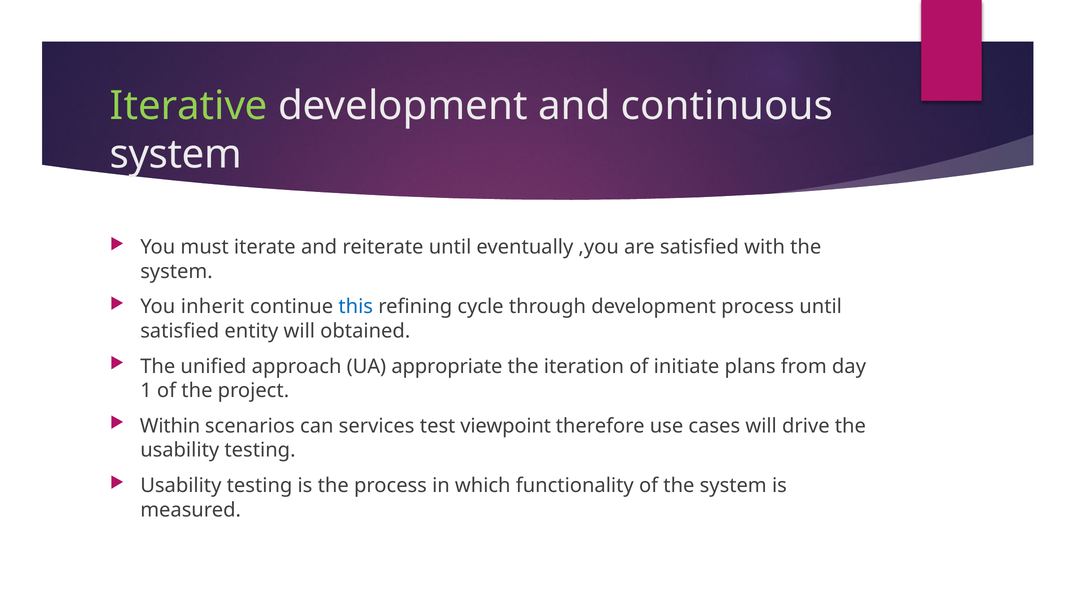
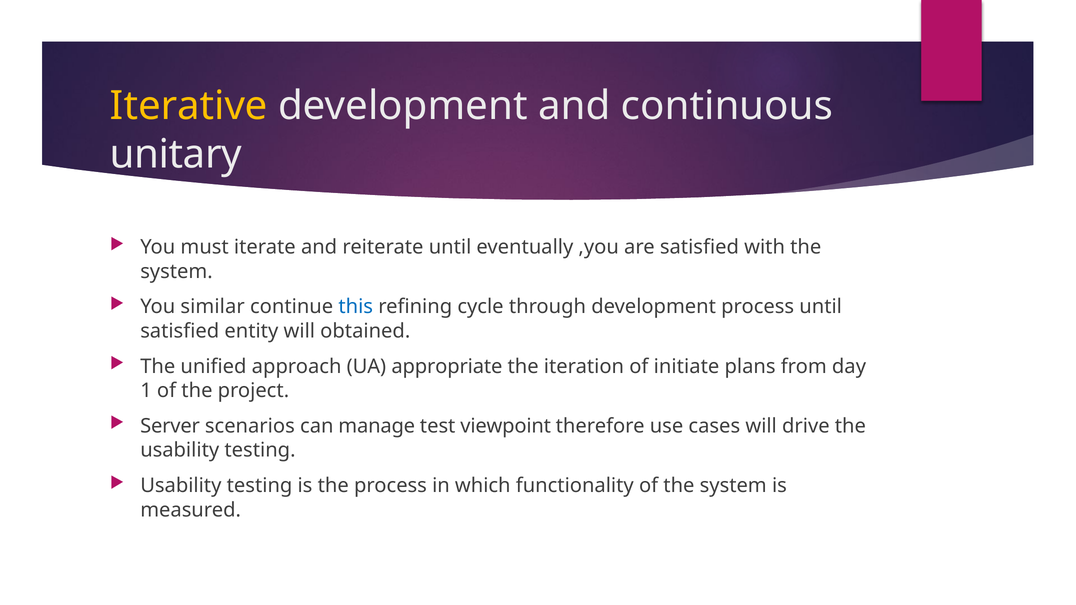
Iterative colour: light green -> yellow
system at (176, 154): system -> unitary
inherit: inherit -> similar
Within: Within -> Server
services: services -> manage
